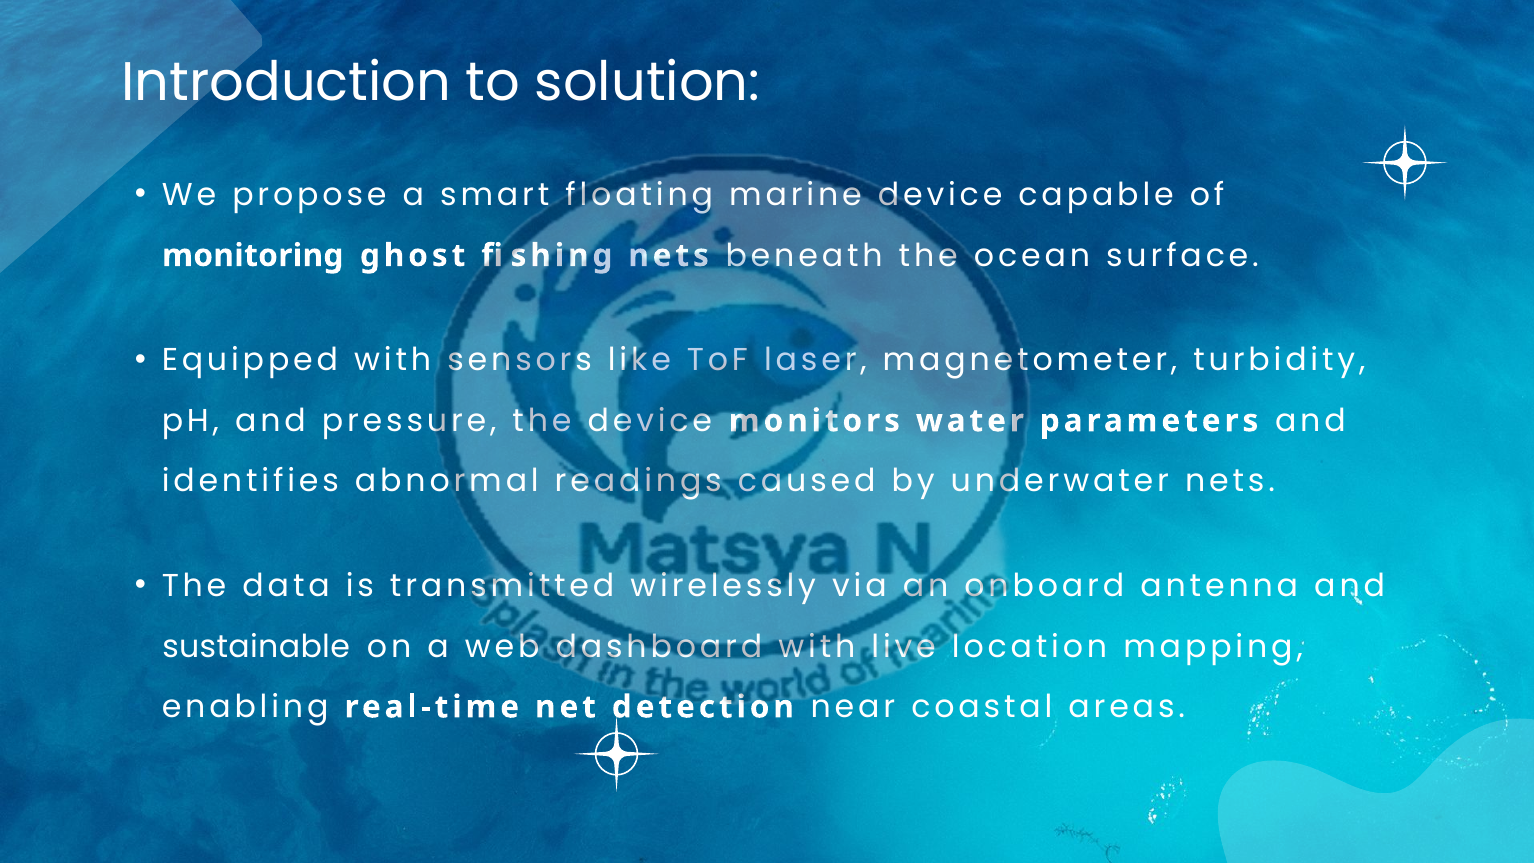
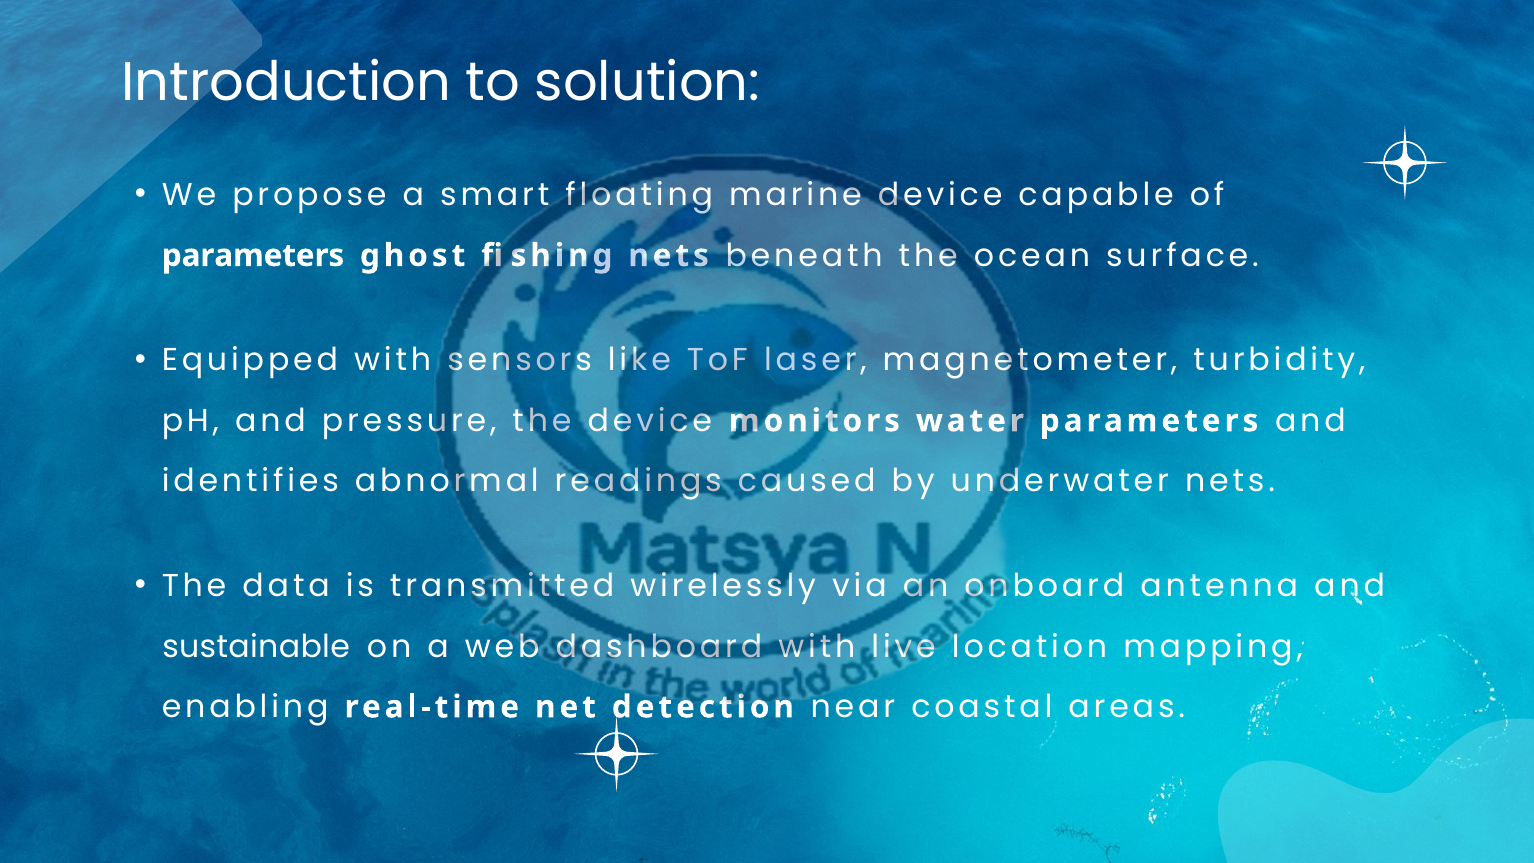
monitoring at (253, 256): monitoring -> parameters
